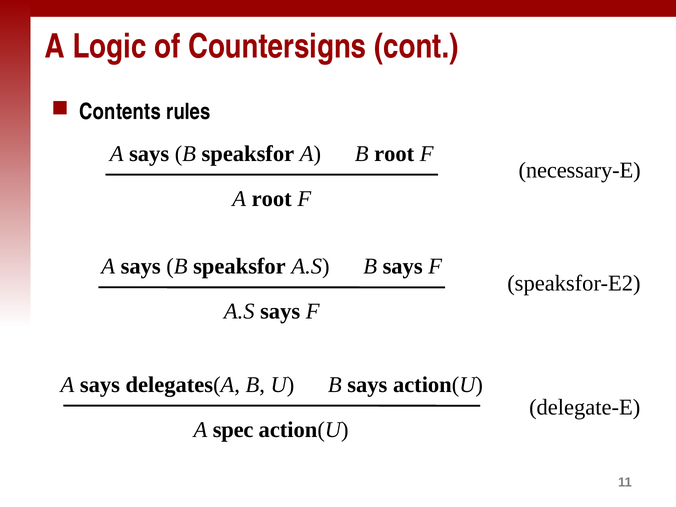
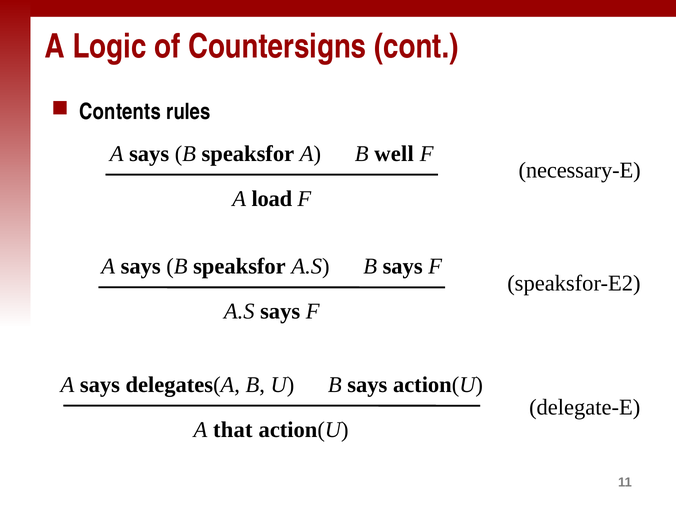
B root: root -> well
A root: root -> load
spec: spec -> that
